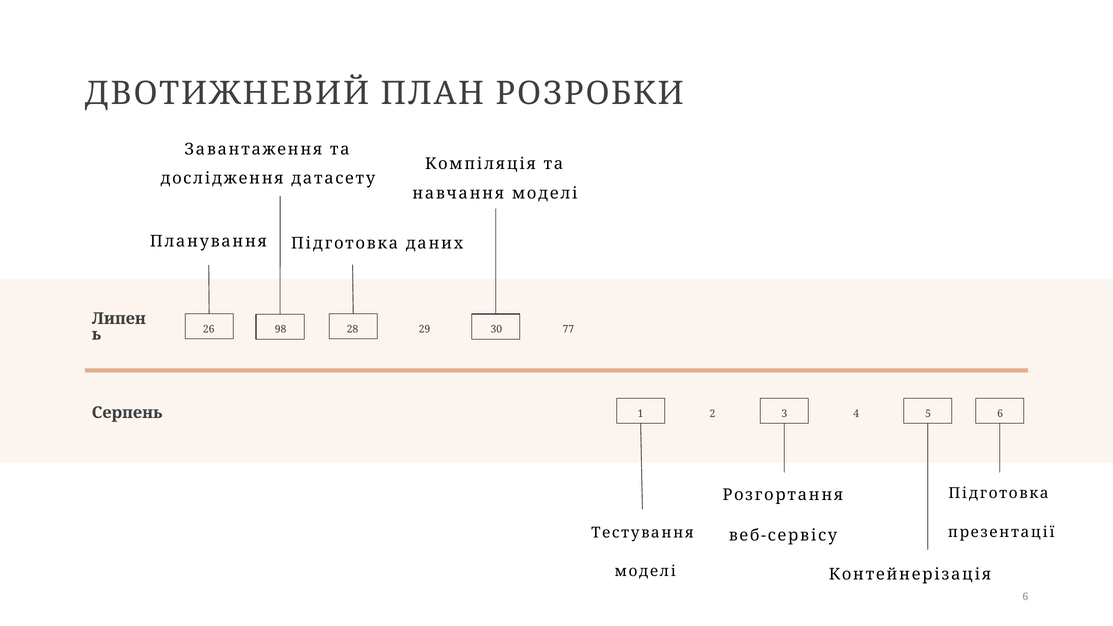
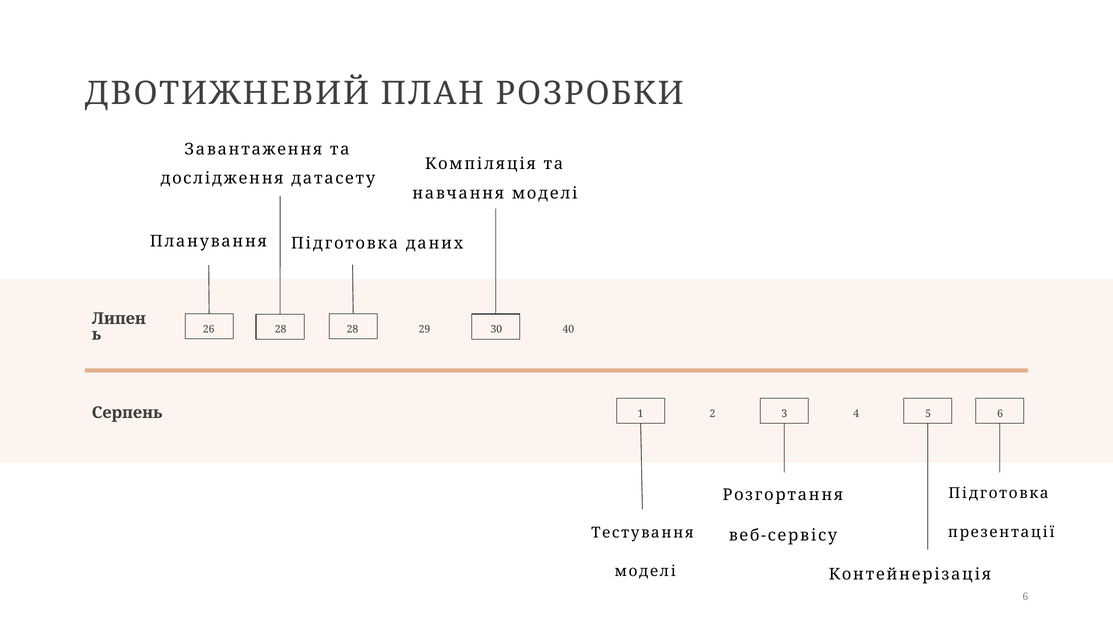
26 98: 98 -> 28
77: 77 -> 40
